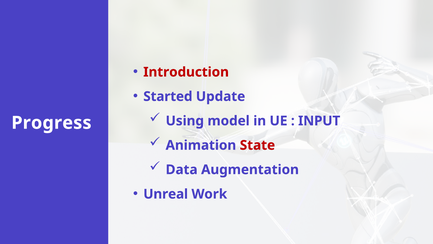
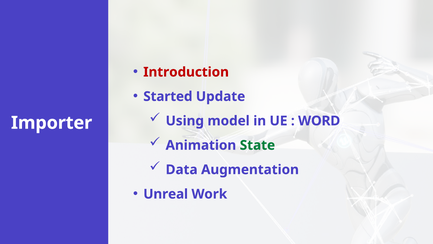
INPUT: INPUT -> WORD
Progress: Progress -> Importer
State colour: red -> green
